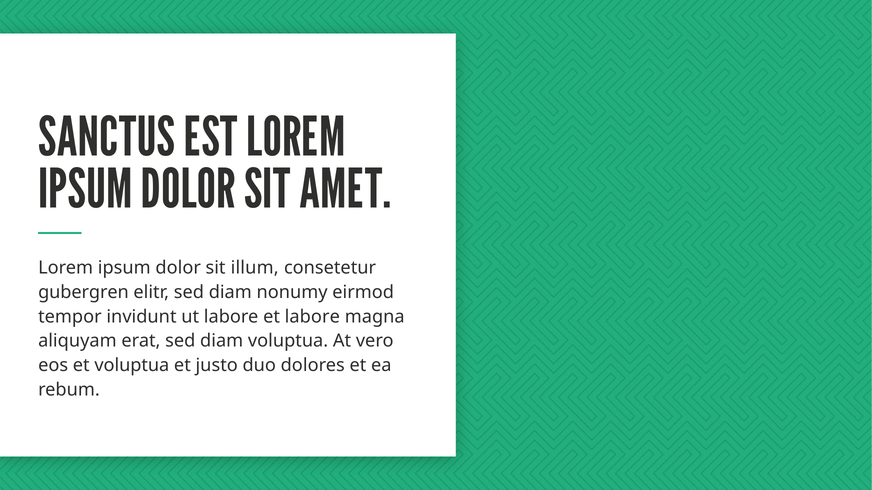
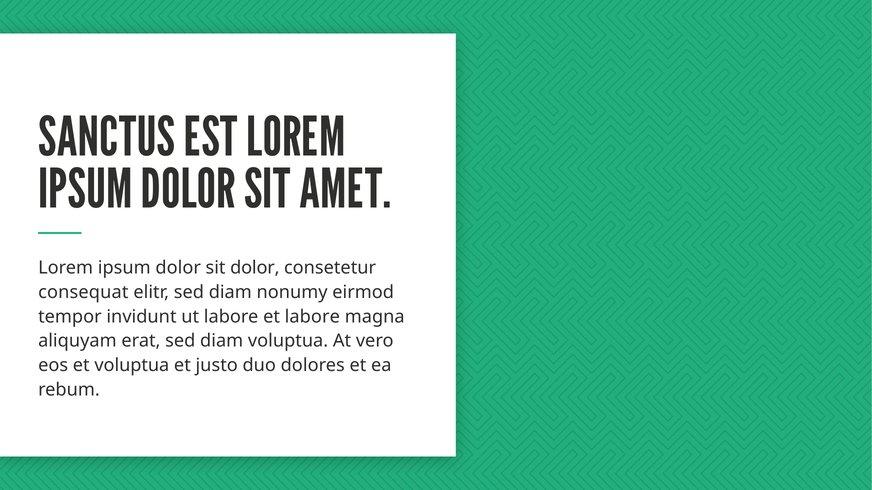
sit illum: illum -> dolor
gubergren: gubergren -> consequat
